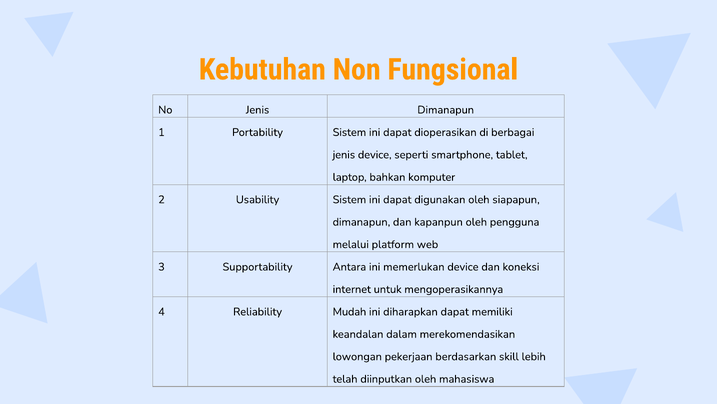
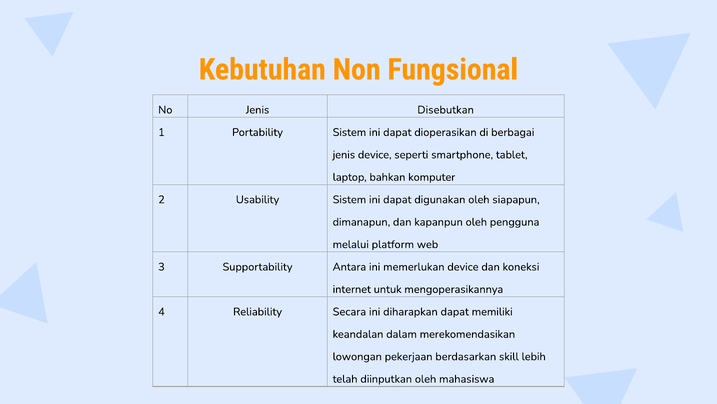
Jenis Dimanapun: Dimanapun -> Disebutkan
Mudah: Mudah -> Secara
